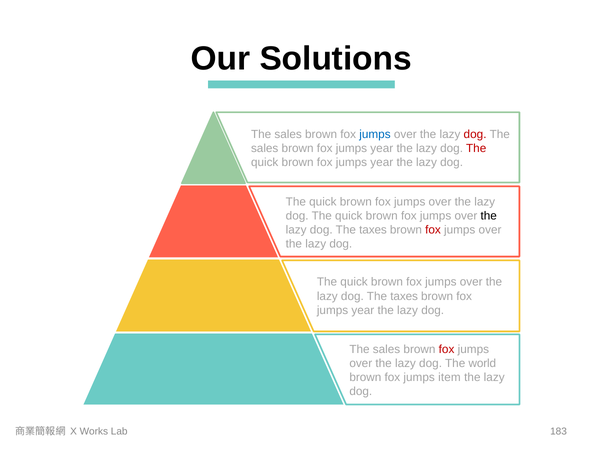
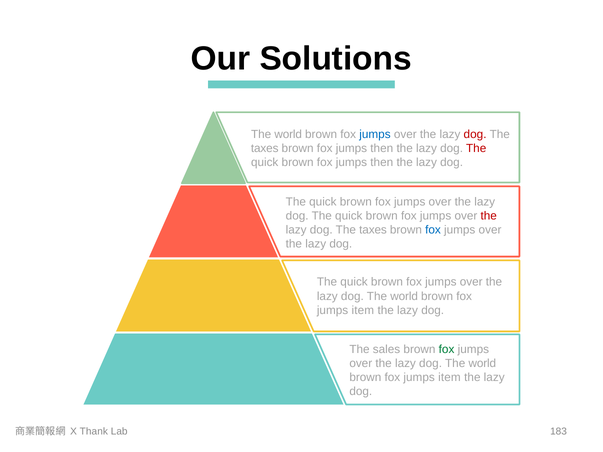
sales at (288, 135): sales -> world
sales at (265, 149): sales -> taxes
year at (382, 149): year -> then
year at (382, 163): year -> then
the at (489, 216) colour: black -> red
fox at (433, 230) colour: red -> blue
taxes at (404, 296): taxes -> world
year at (363, 310): year -> item
fox at (447, 349) colour: red -> green
Works: Works -> Thank
